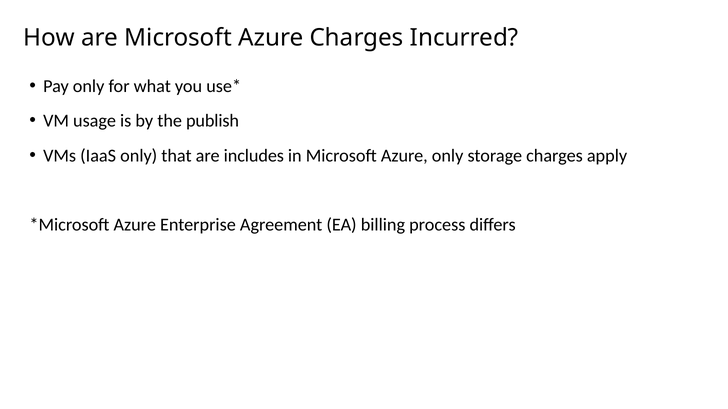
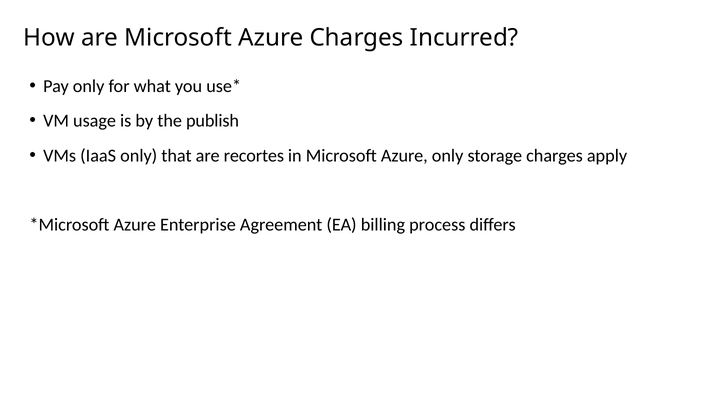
includes: includes -> recortes
